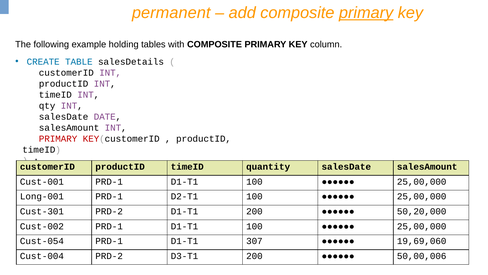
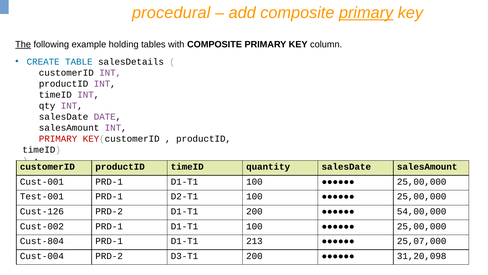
permanent: permanent -> procedural
The underline: none -> present
Long-001: Long-001 -> Test-001
Cust-301: Cust-301 -> Cust-126
50,20,000: 50,20,000 -> 54,00,000
Cust-054: Cust-054 -> Cust-804
307: 307 -> 213
19,69,060: 19,69,060 -> 25,07,000
50,00,006: 50,00,006 -> 31,20,098
